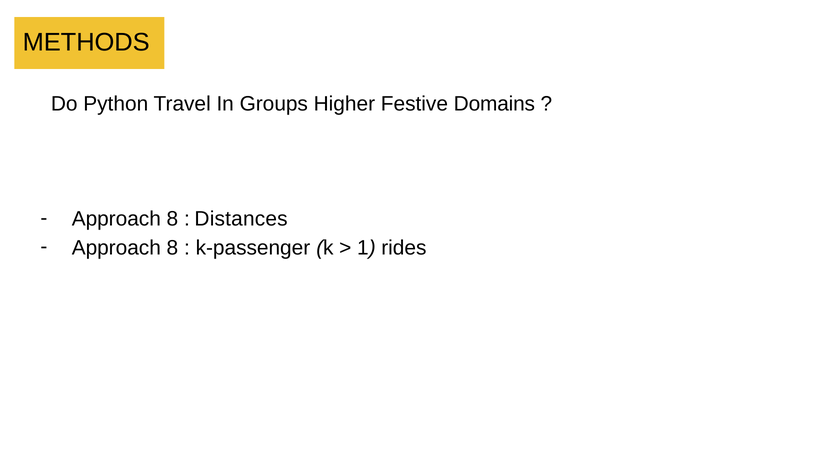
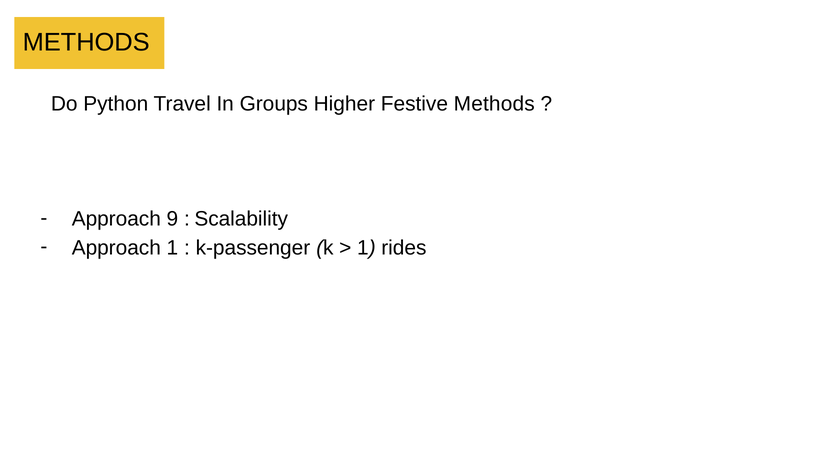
Festive Domains: Domains -> Methods
8 at (172, 219): 8 -> 9
Distances: Distances -> Scalability
8 at (172, 248): 8 -> 1
